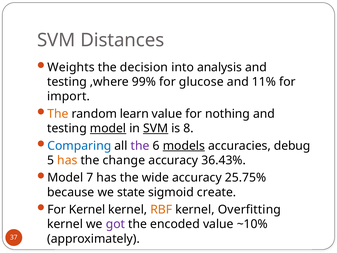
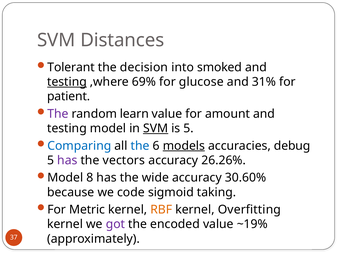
Weights: Weights -> Tolerant
analysis: analysis -> smoked
testing at (67, 82) underline: none -> present
99%: 99% -> 69%
11%: 11% -> 31%
import: import -> patient
The at (58, 114) colour: orange -> purple
nothing: nothing -> amount
model at (108, 128) underline: present -> none
is 8: 8 -> 5
the at (140, 146) colour: purple -> blue
has at (67, 160) colour: orange -> purple
change: change -> vectors
36.43%: 36.43% -> 26.26%
7: 7 -> 8
25.75%: 25.75% -> 30.60%
state: state -> code
create: create -> taking
For Kernel: Kernel -> Metric
~10%: ~10% -> ~19%
